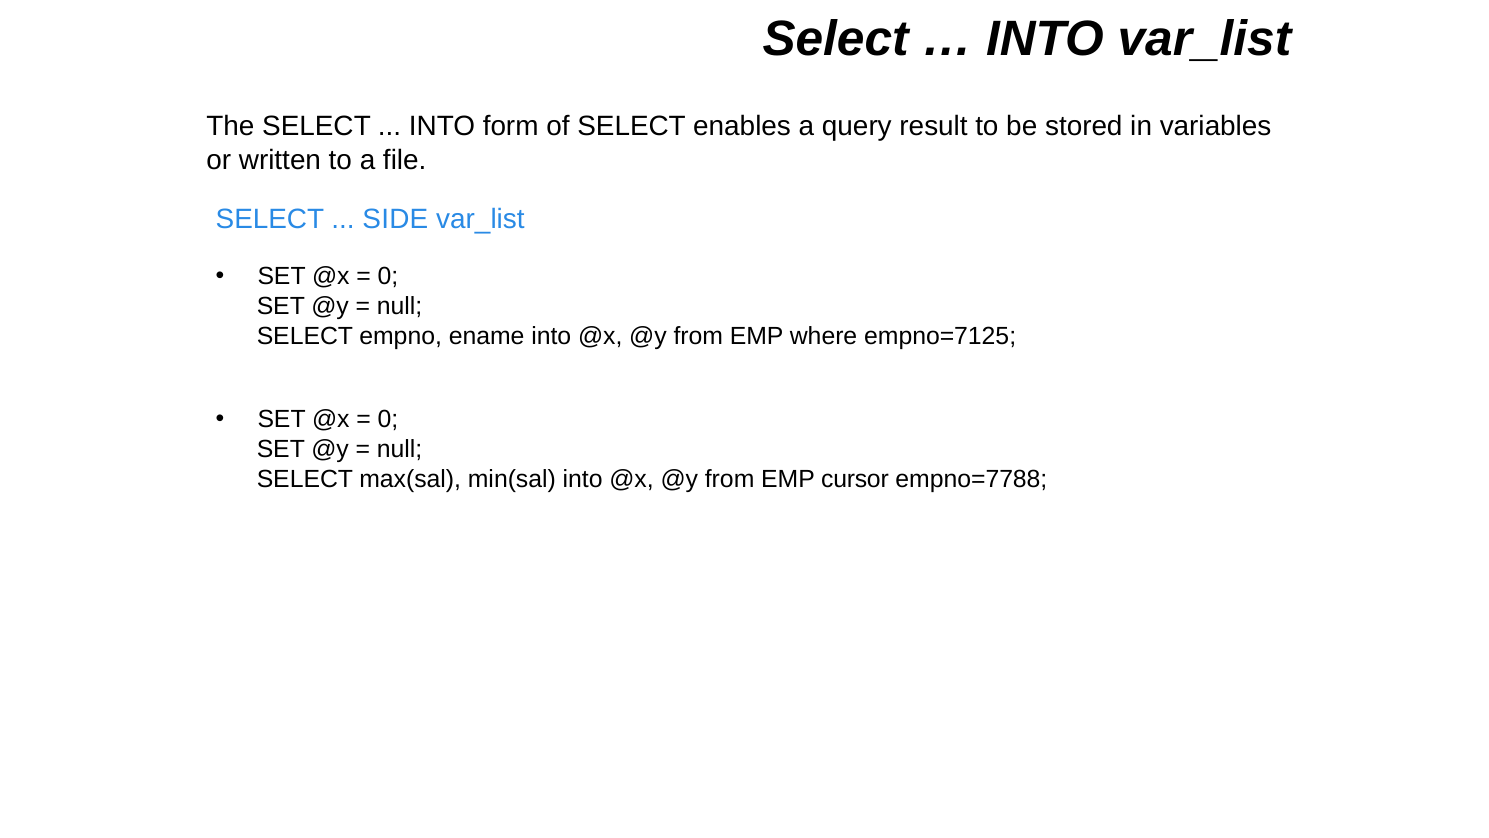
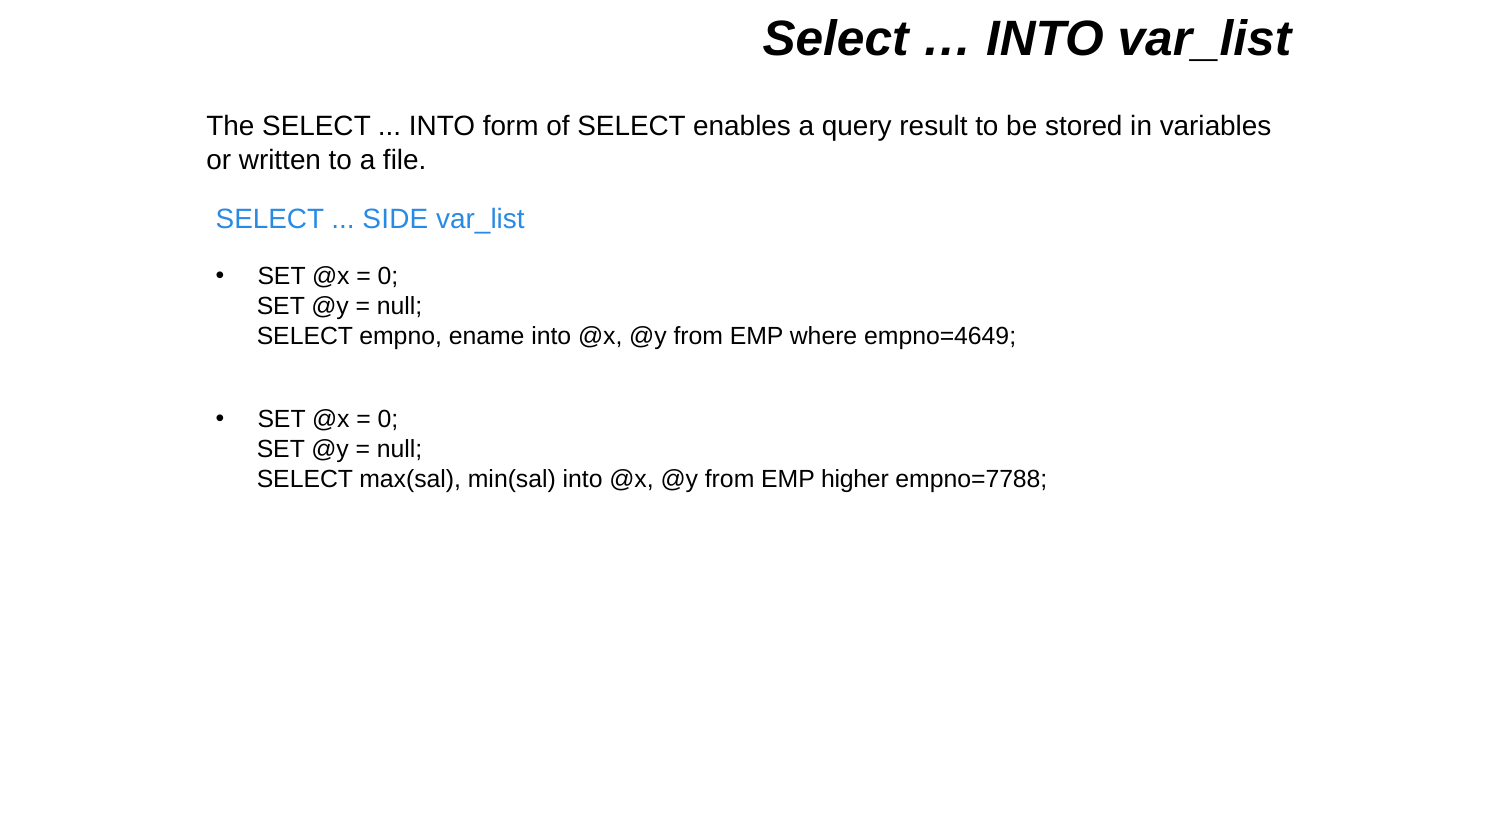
empno=7125: empno=7125 -> empno=4649
cursor: cursor -> higher
